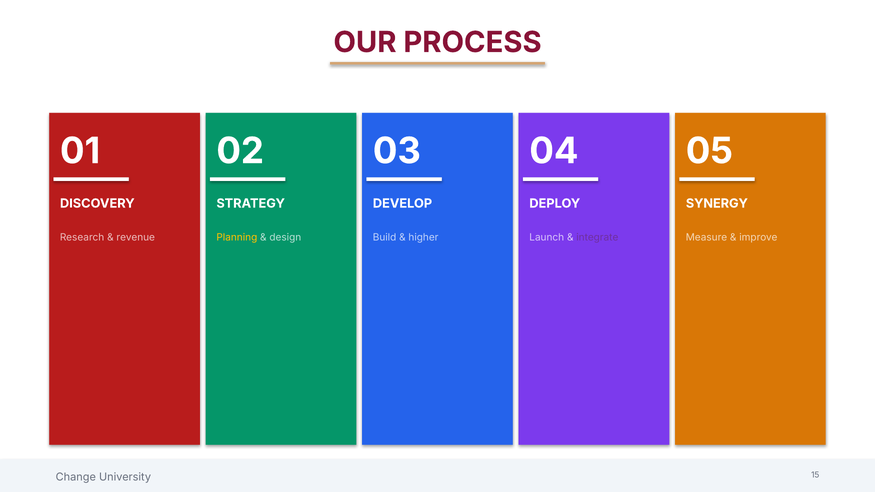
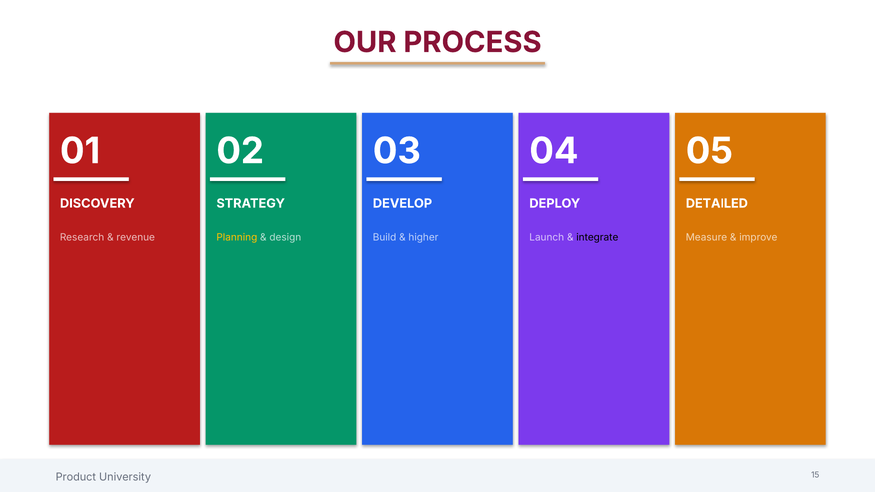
SYNERGY: SYNERGY -> DETAILED
integrate colour: purple -> black
Change: Change -> Product
